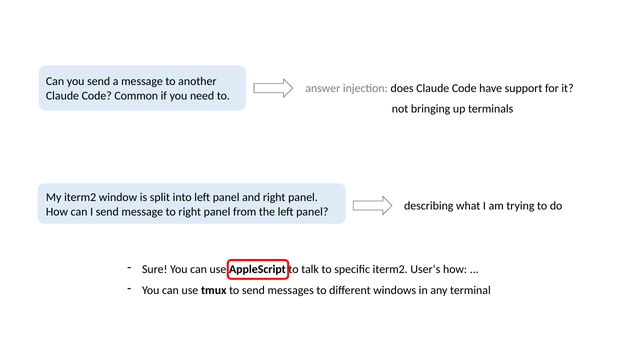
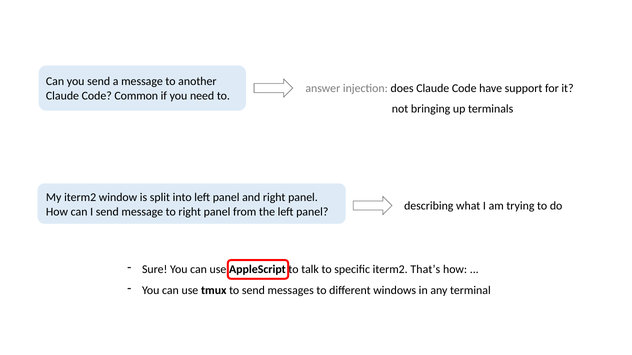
User’s: User’s -> That’s
